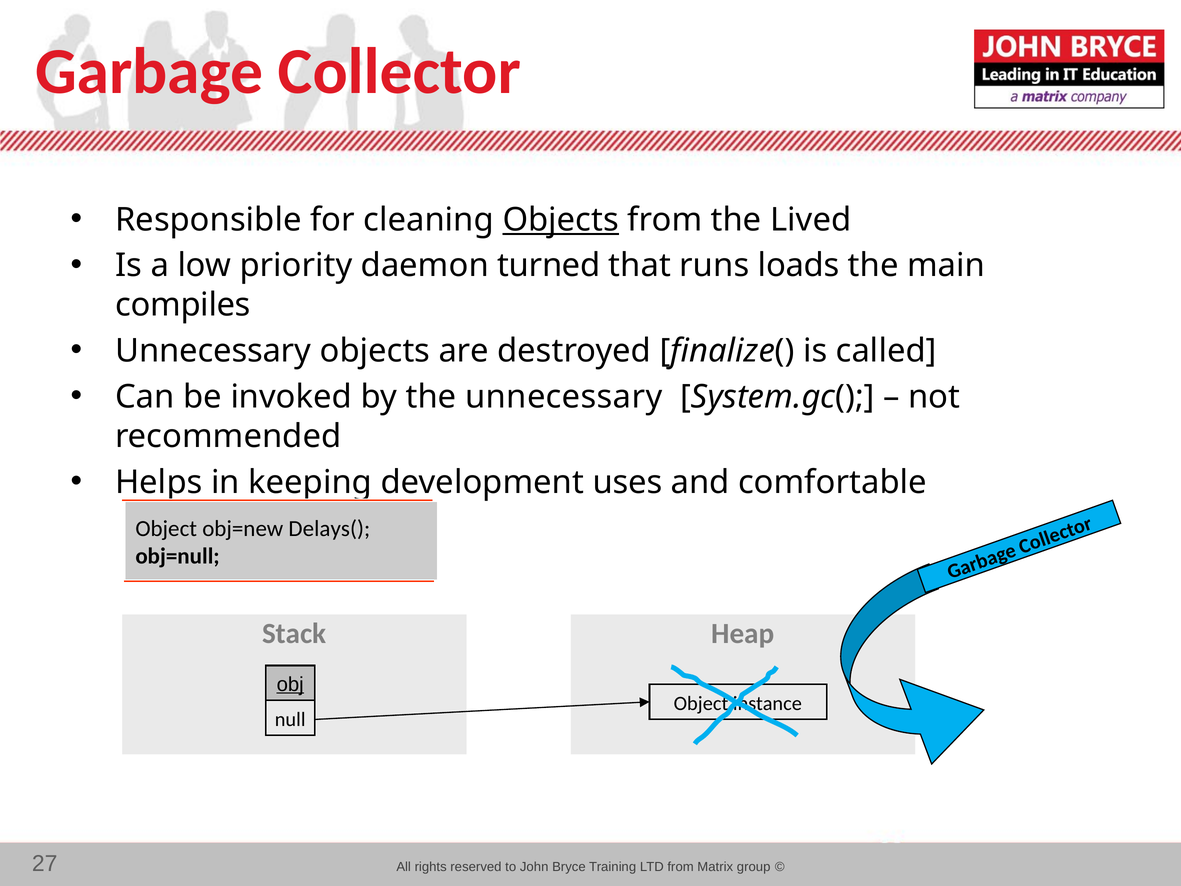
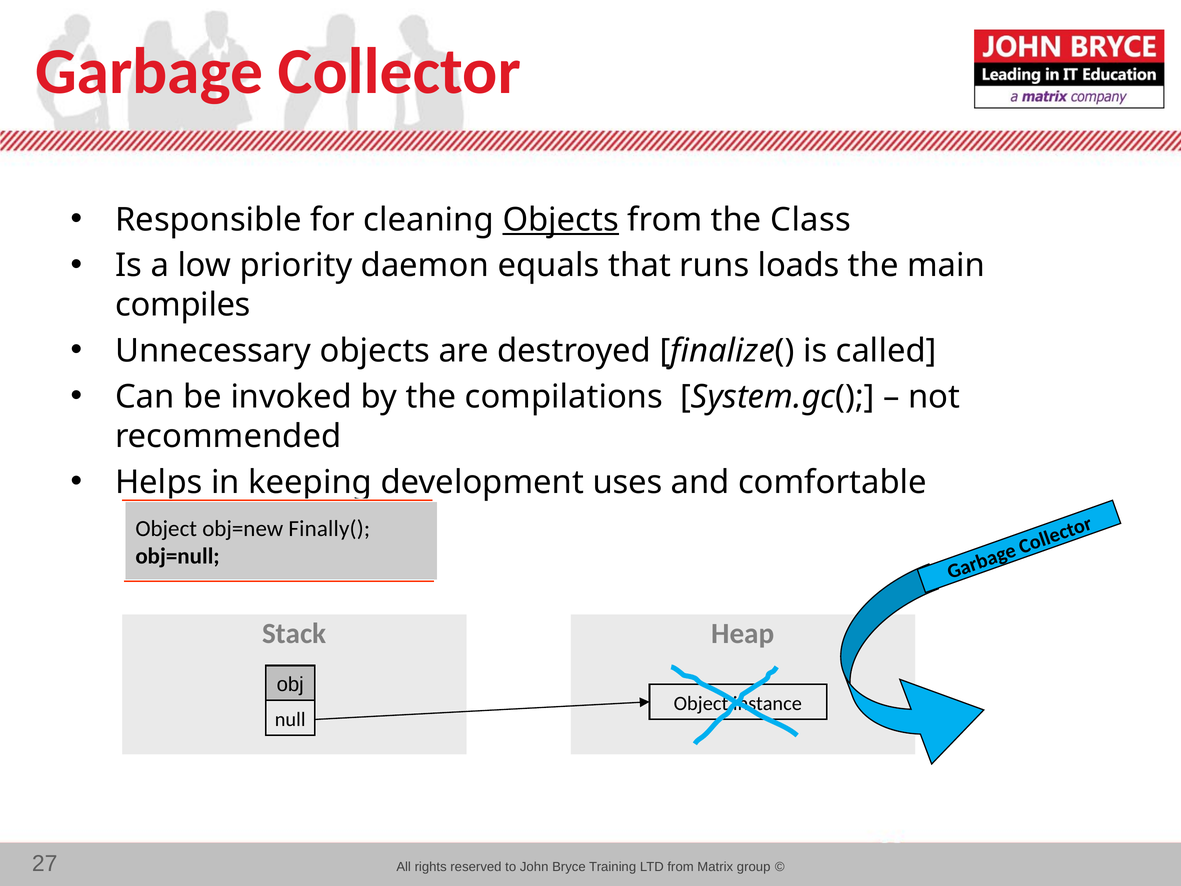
Lived: Lived -> Class
turned: turned -> equals
the unnecessary: unnecessary -> compilations
Delays(: Delays( -> Finally(
obj underline: present -> none
